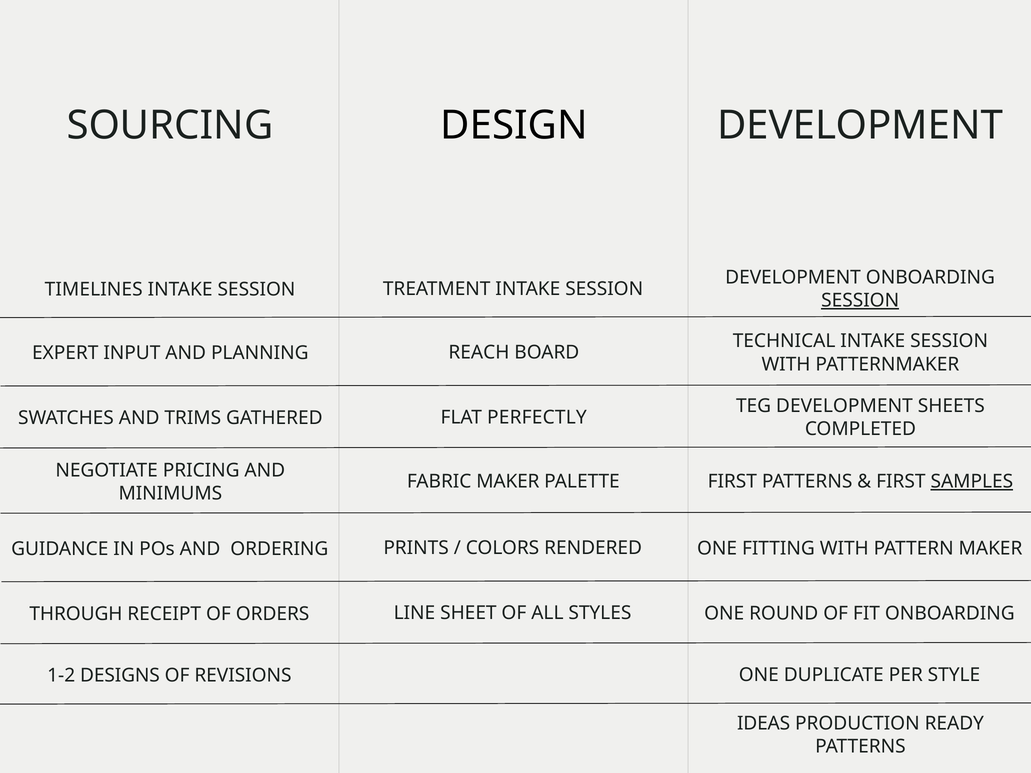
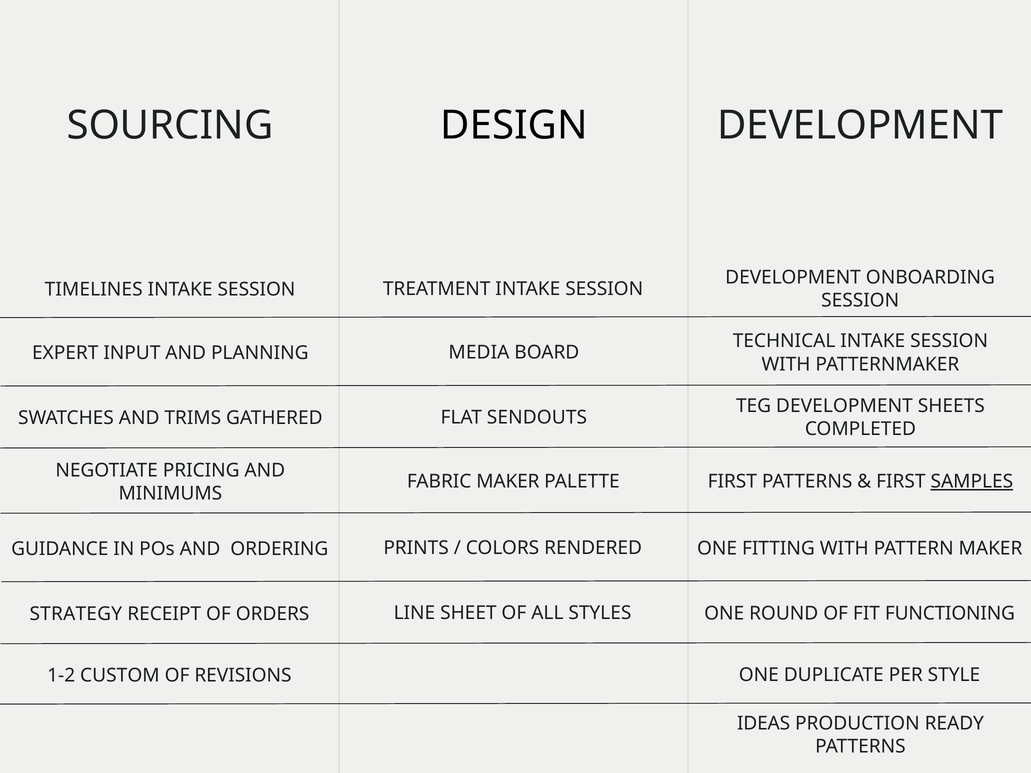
SESSION at (860, 301) underline: present -> none
REACH: REACH -> MEDIA
PERFECTLY: PERFECTLY -> SENDOUTS
FIT ONBOARDING: ONBOARDING -> FUNCTIONING
THROUGH: THROUGH -> STRATEGY
DESIGNS: DESIGNS -> CUSTOM
